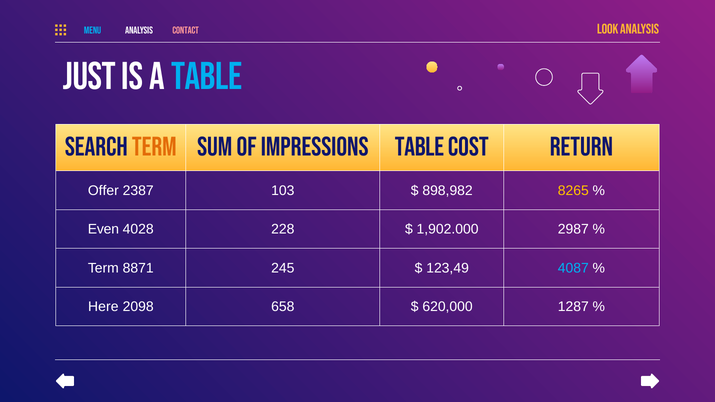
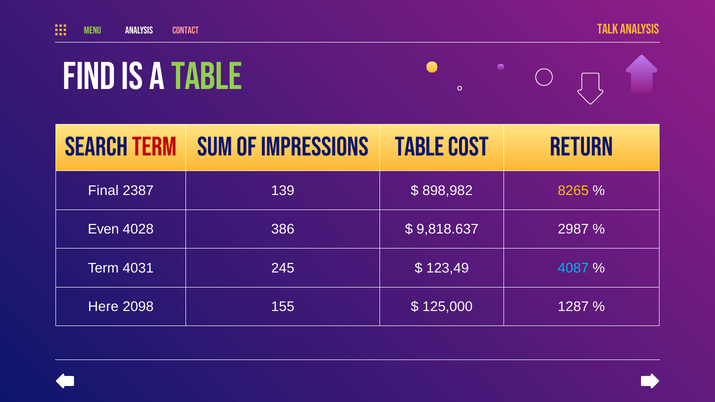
Look: Look -> Talk
MENU colour: light blue -> light green
JUST: JUST -> FIND
TABLE at (207, 76) colour: light blue -> light green
TERM at (154, 147) colour: orange -> red
Offer: Offer -> Final
103: 103 -> 139
228: 228 -> 386
1,902.000: 1,902.000 -> 9,818.637
8871: 8871 -> 4031
658: 658 -> 155
620,000: 620,000 -> 125,000
